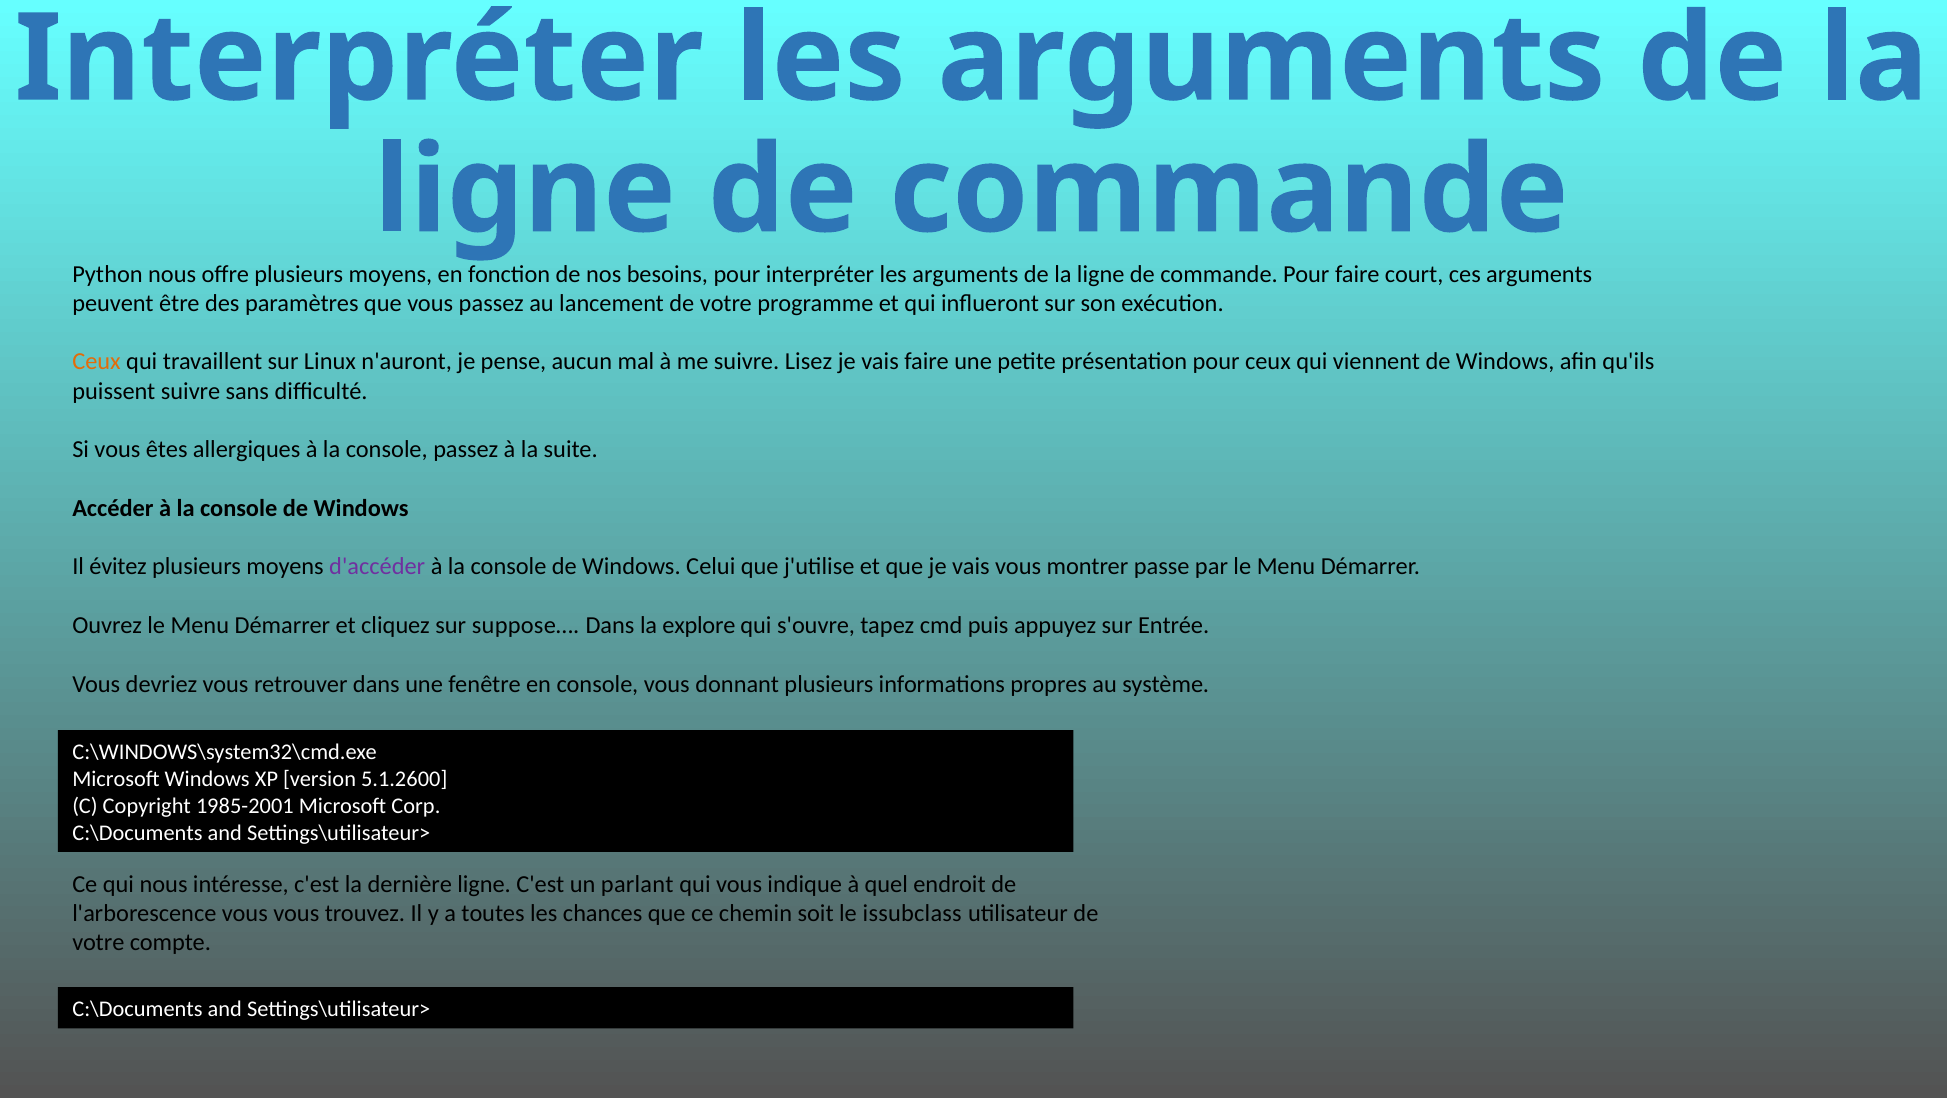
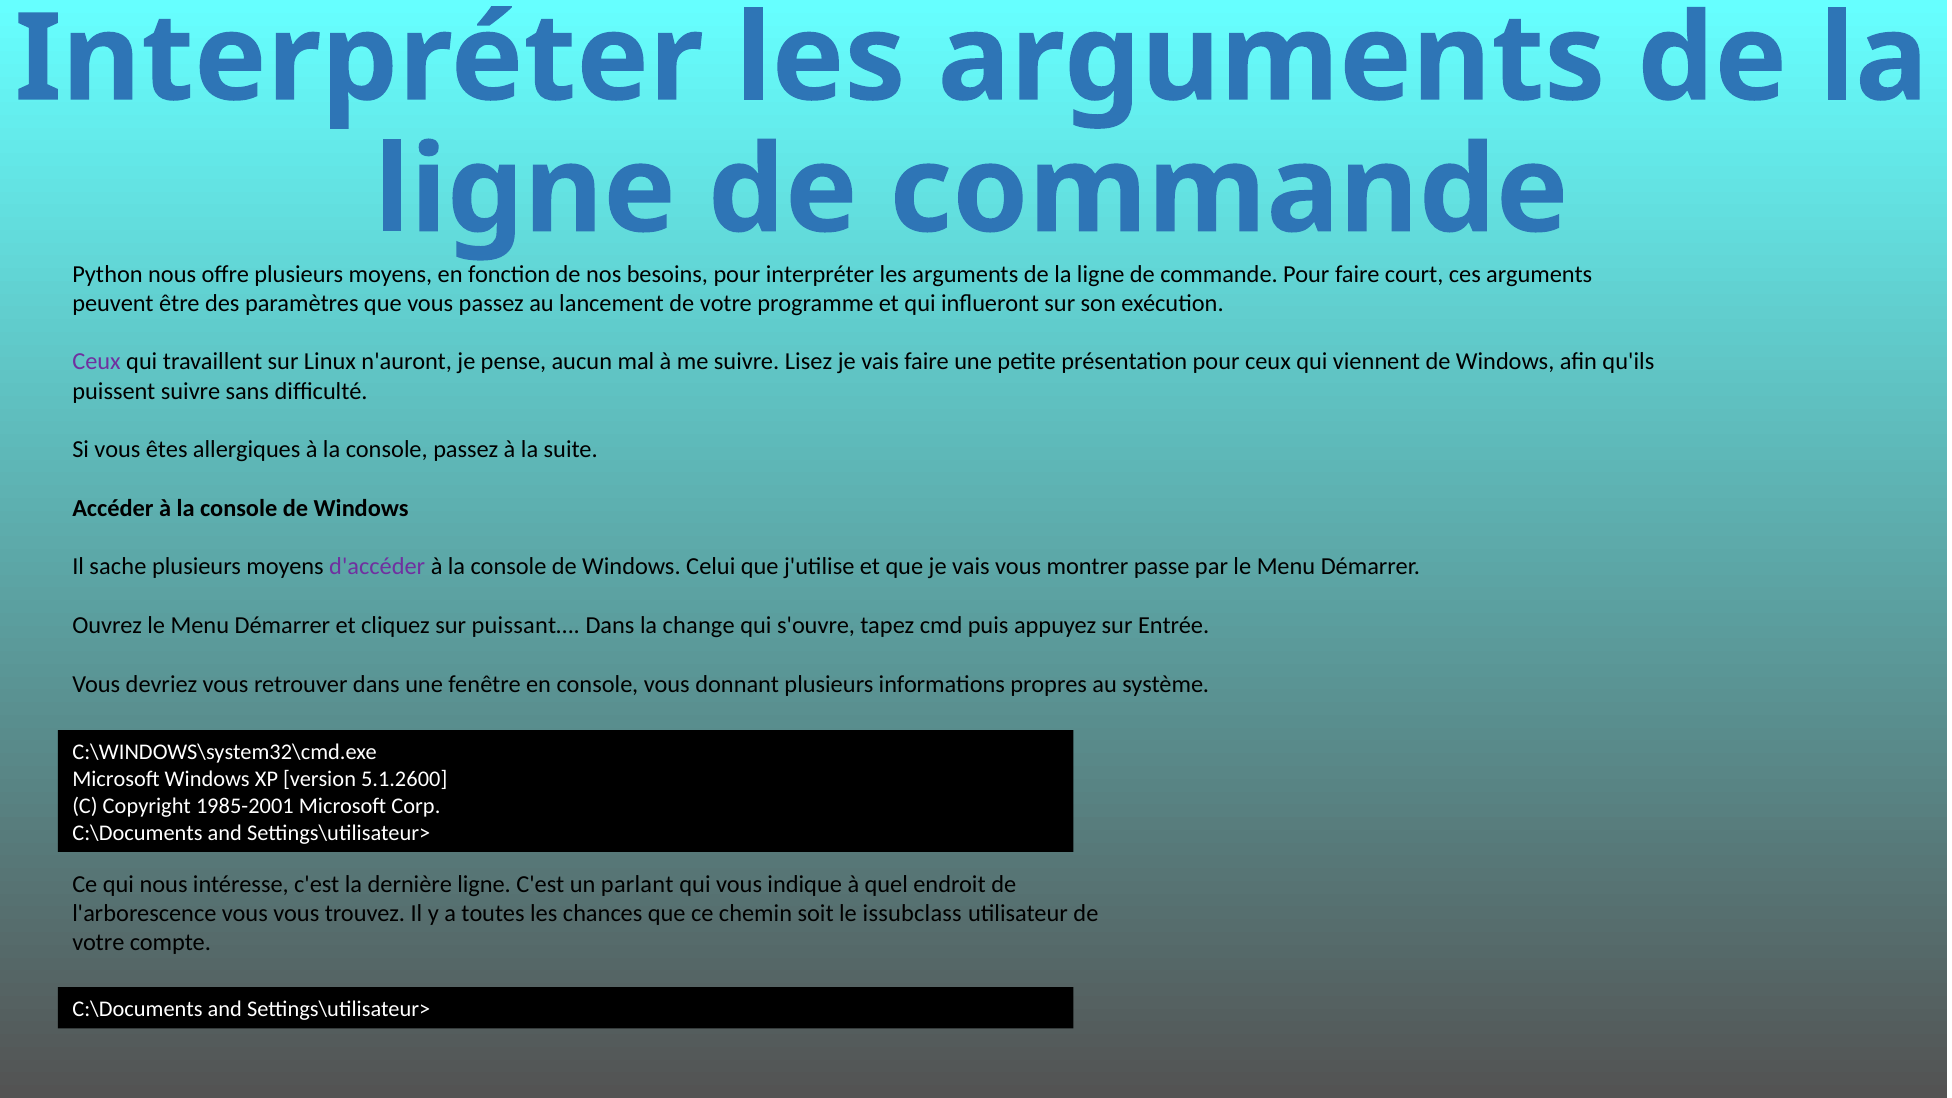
Ceux at (97, 362) colour: orange -> purple
évitez: évitez -> sache
suppose…: suppose… -> puissant…
explore: explore -> change
